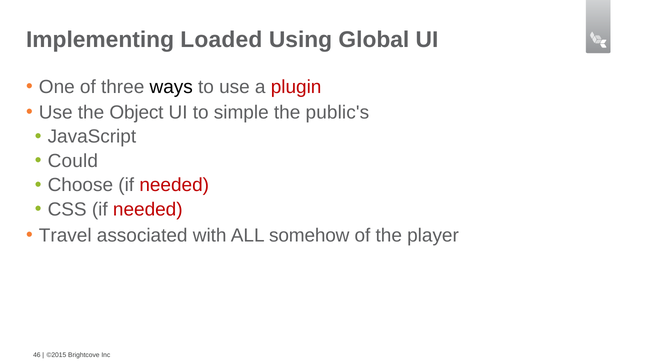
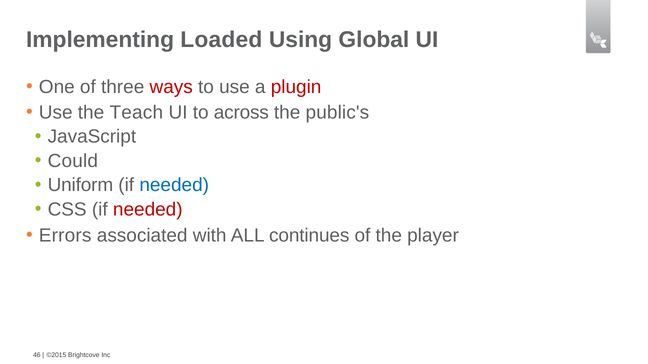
ways colour: black -> red
Object: Object -> Teach
simple: simple -> across
Choose: Choose -> Uniform
needed at (174, 185) colour: red -> blue
Travel: Travel -> Errors
somehow: somehow -> continues
